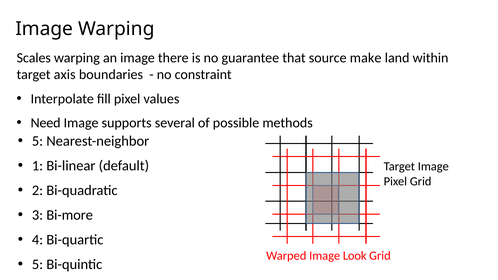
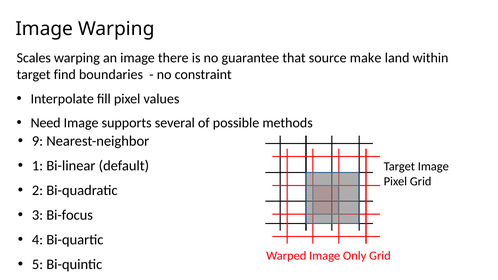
axis: axis -> find
5 at (37, 141): 5 -> 9
Bi-more: Bi-more -> Bi-focus
Look: Look -> Only
